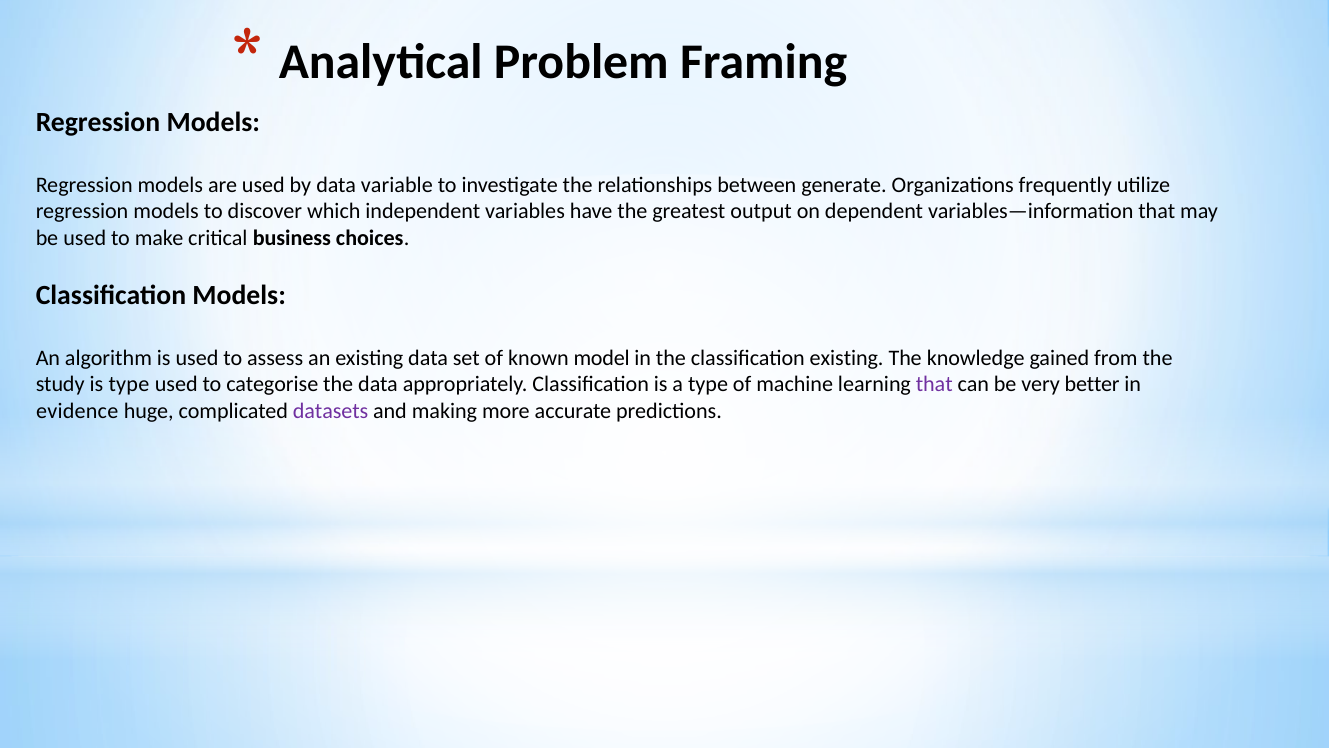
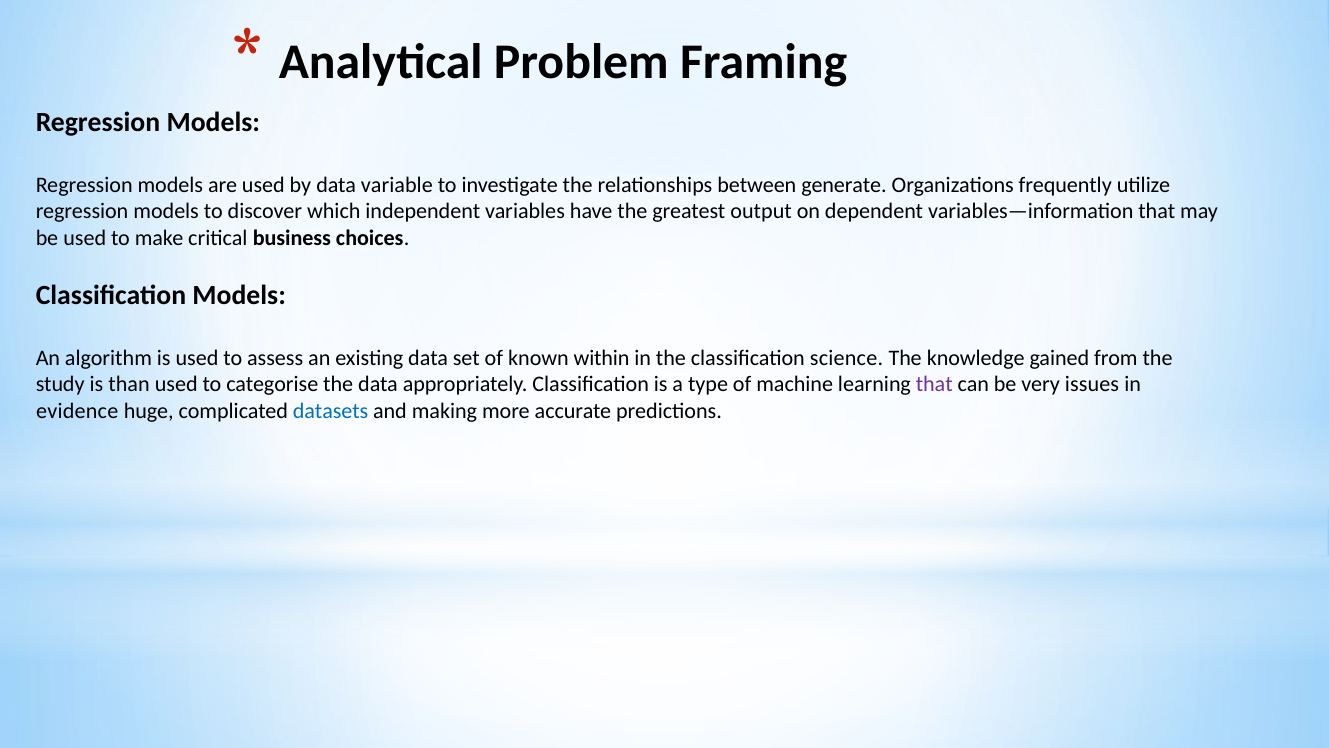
model: model -> within
classification existing: existing -> science
is type: type -> than
better: better -> issues
datasets colour: purple -> blue
